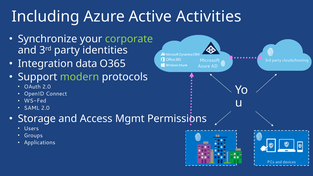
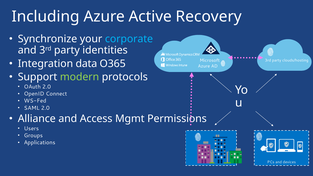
Activities: Activities -> Recovery
corporate colour: light green -> light blue
Storage: Storage -> Alliance
